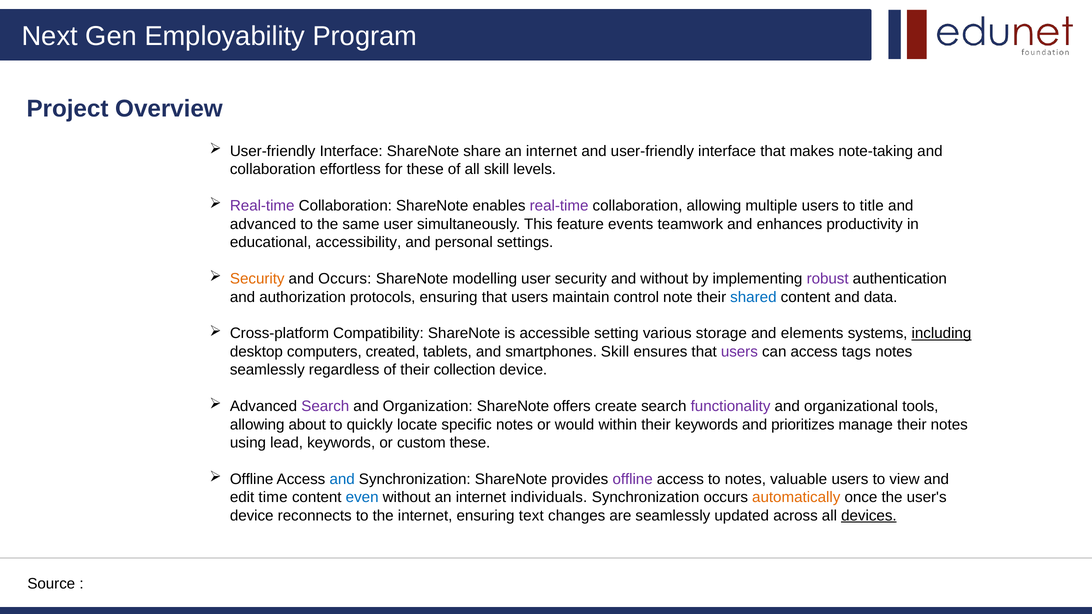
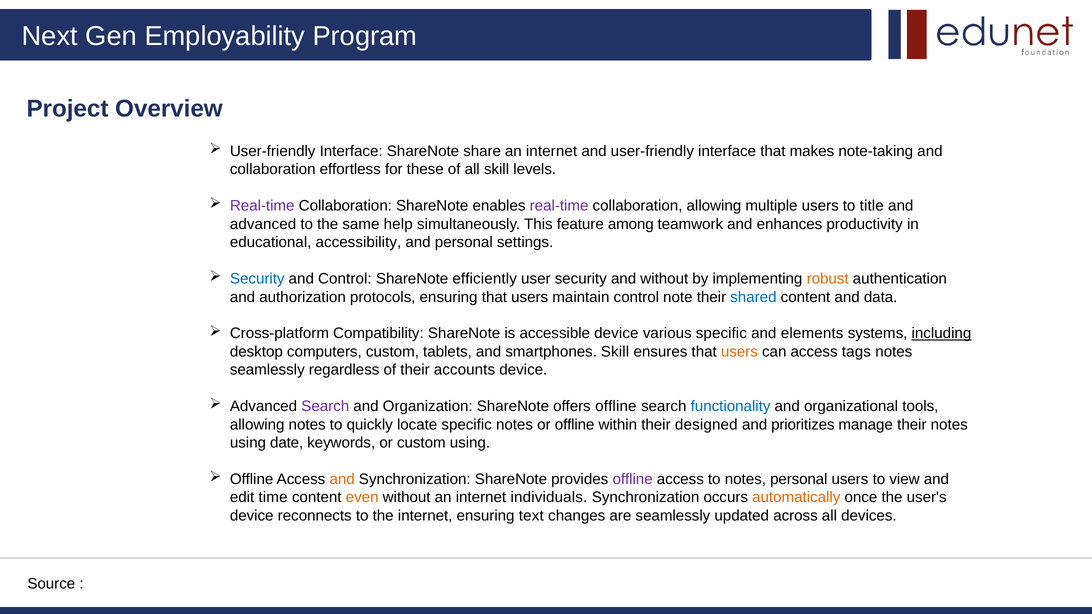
same user: user -> help
events: events -> among
Security at (257, 279) colour: orange -> blue
and Occurs: Occurs -> Control
modelling: modelling -> efficiently
robust colour: purple -> orange
accessible setting: setting -> device
various storage: storage -> specific
computers created: created -> custom
users at (739, 352) colour: purple -> orange
collection: collection -> accounts
offers create: create -> offline
functionality colour: purple -> blue
allowing about: about -> notes
or would: would -> offline
their keywords: keywords -> designed
lead: lead -> date
custom these: these -> using
and at (342, 479) colour: blue -> orange
notes valuable: valuable -> personal
even colour: blue -> orange
devices underline: present -> none
